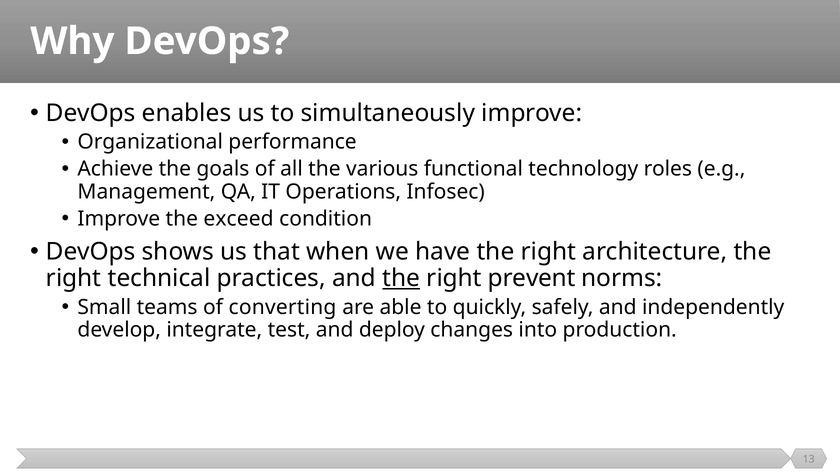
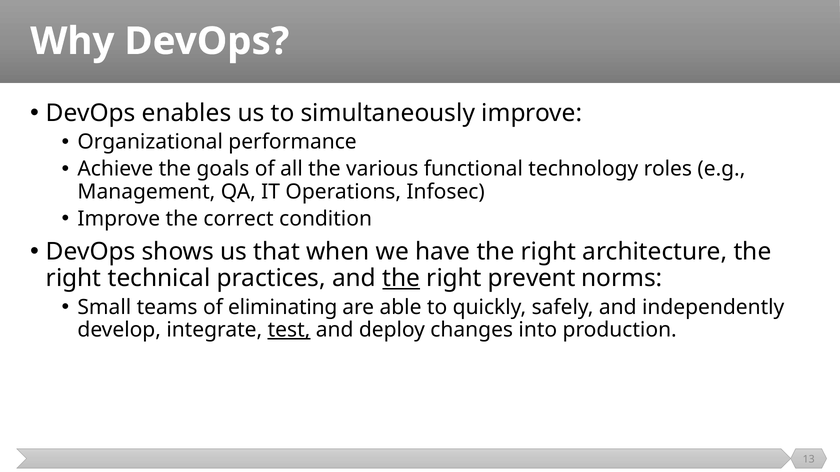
exceed: exceed -> correct
converting: converting -> eliminating
test underline: none -> present
